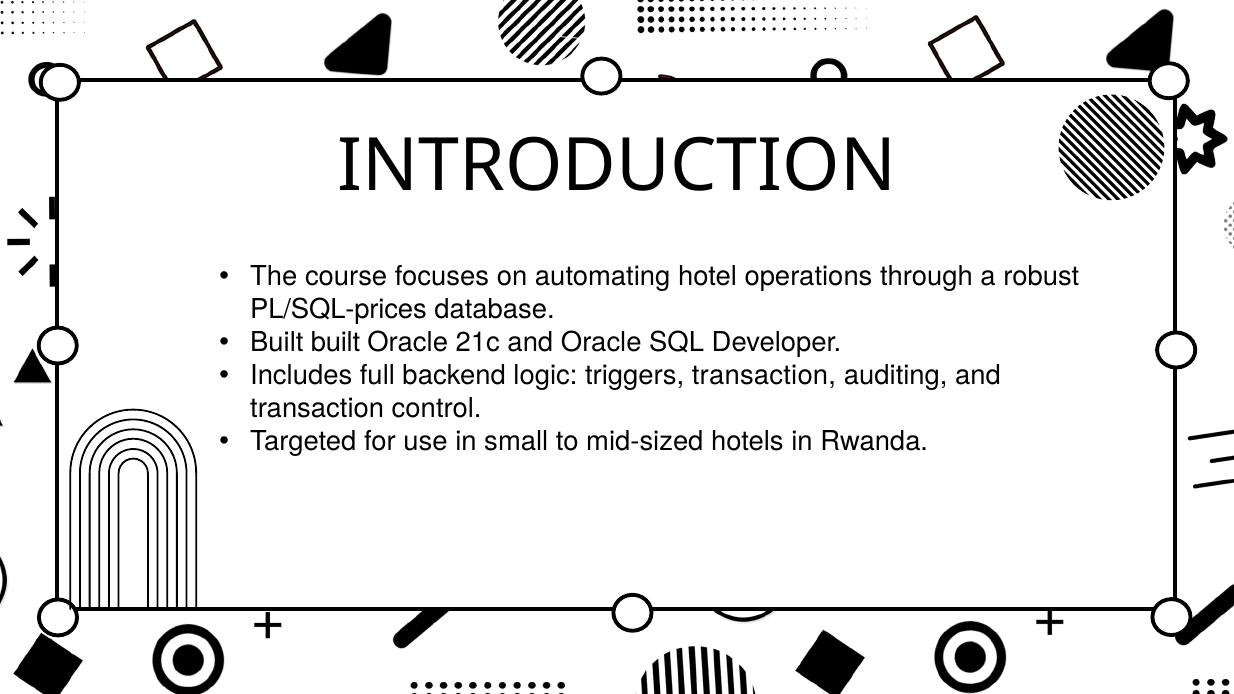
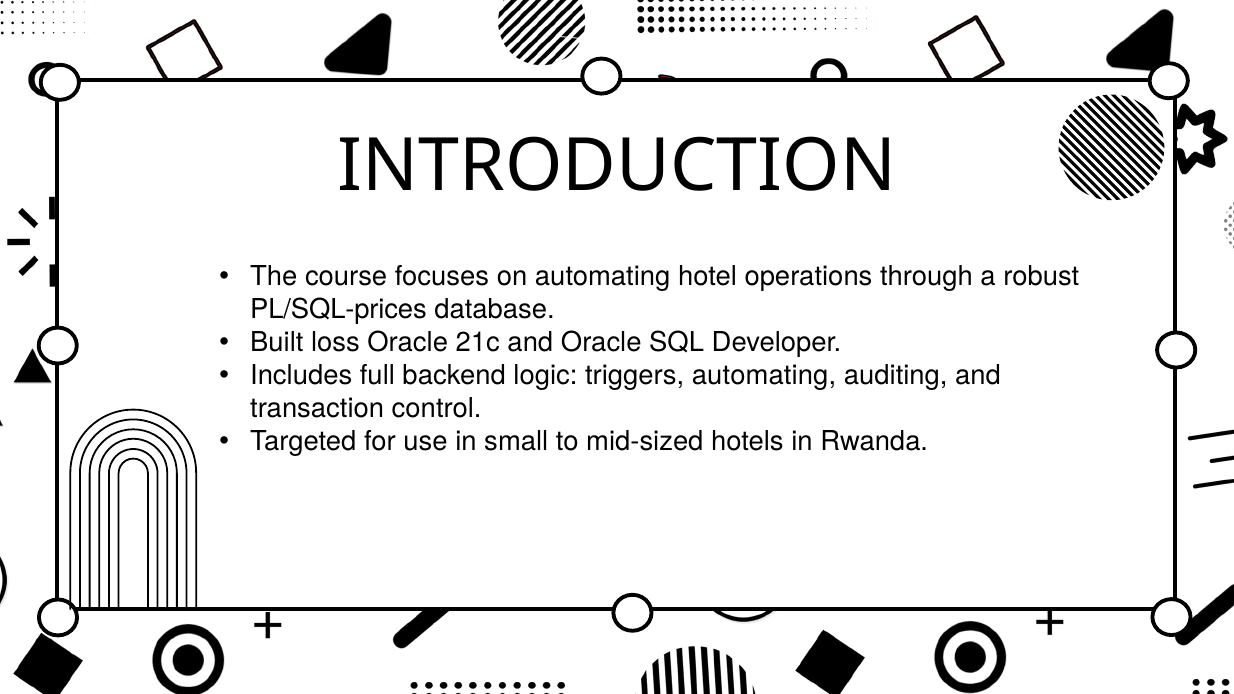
Built built: built -> loss
triggers transaction: transaction -> automating
